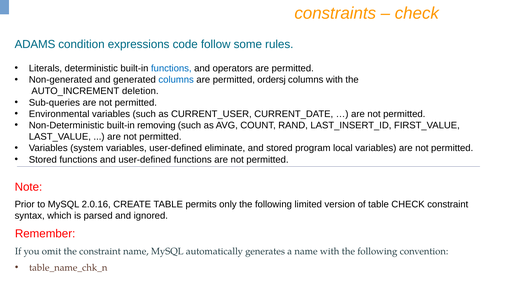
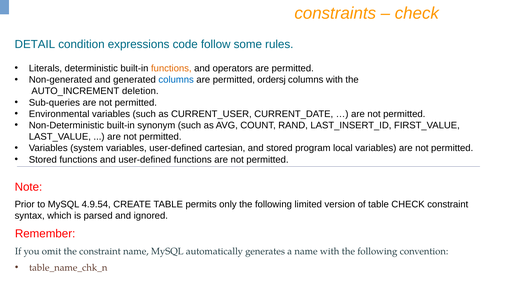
ADAMS: ADAMS -> DETAIL
functions at (171, 68) colour: blue -> orange
removing: removing -> synonym
eliminate: eliminate -> cartesian
2.0.16: 2.0.16 -> 4.9.54
